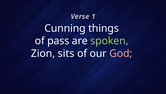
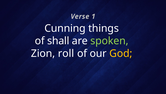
pass: pass -> shall
sits: sits -> roll
God colour: pink -> yellow
